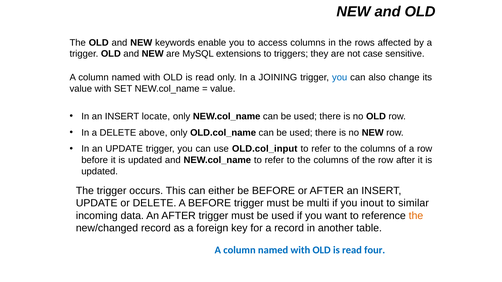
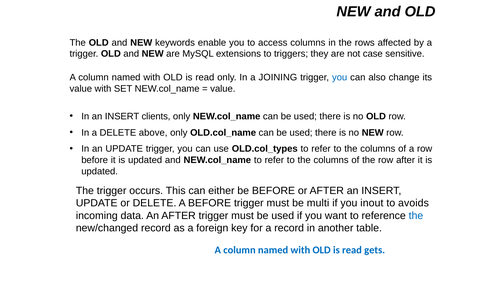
locate: locate -> clients
OLD.col_input: OLD.col_input -> OLD.col_types
similar: similar -> avoids
the at (416, 216) colour: orange -> blue
four: four -> gets
